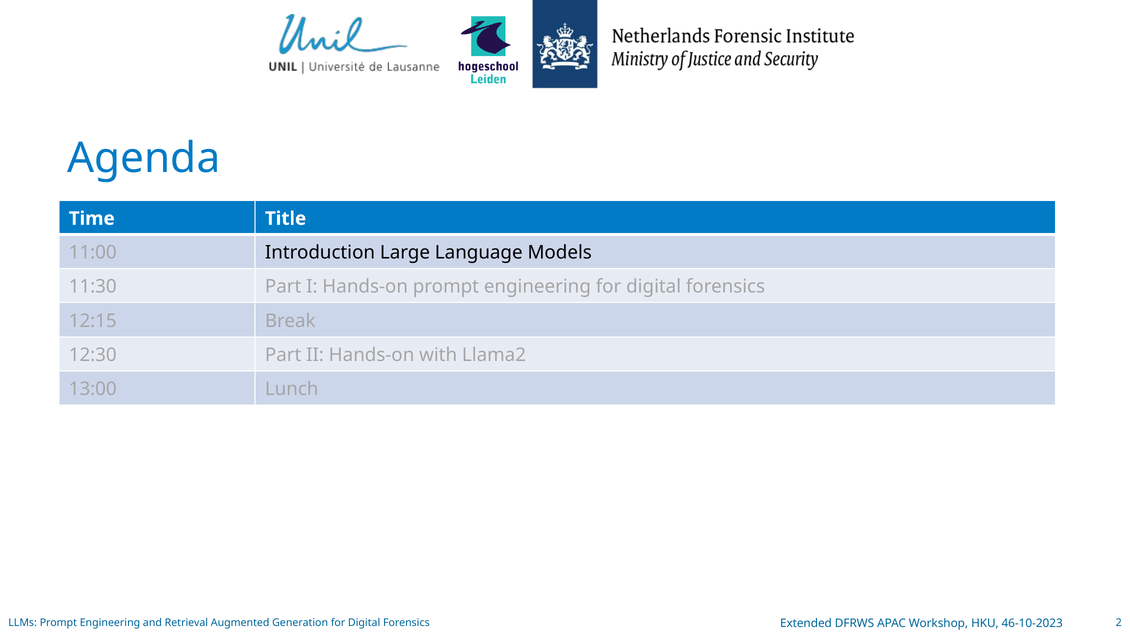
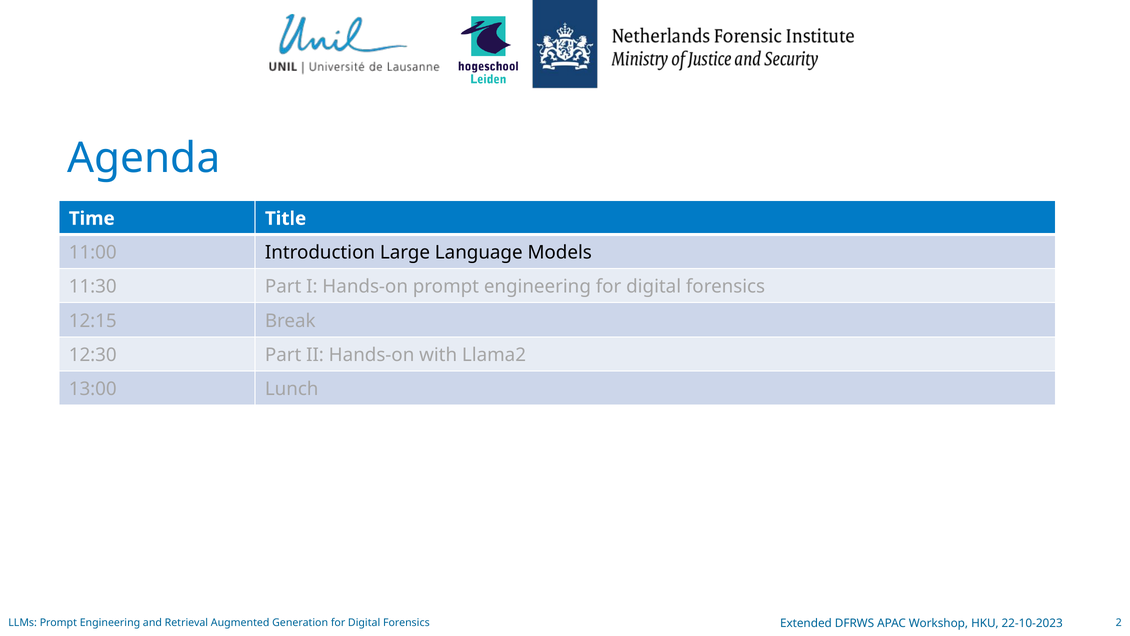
46-10-2023: 46-10-2023 -> 22-10-2023
